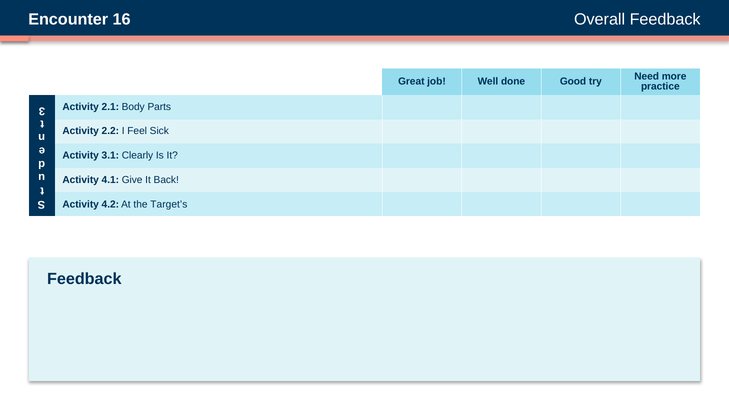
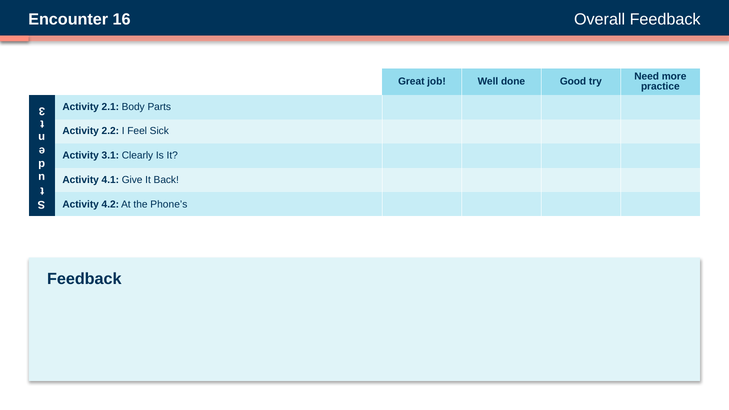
Target’s: Target’s -> Phone’s
